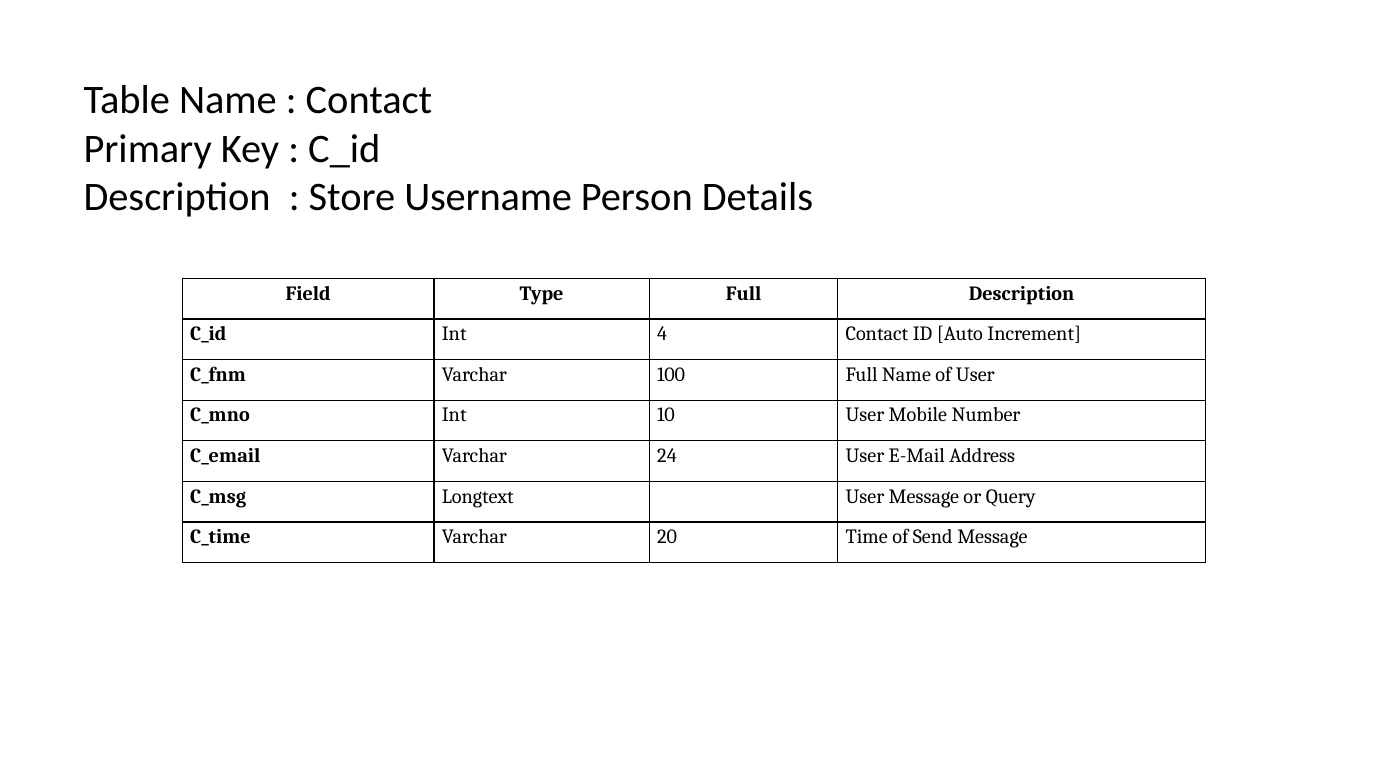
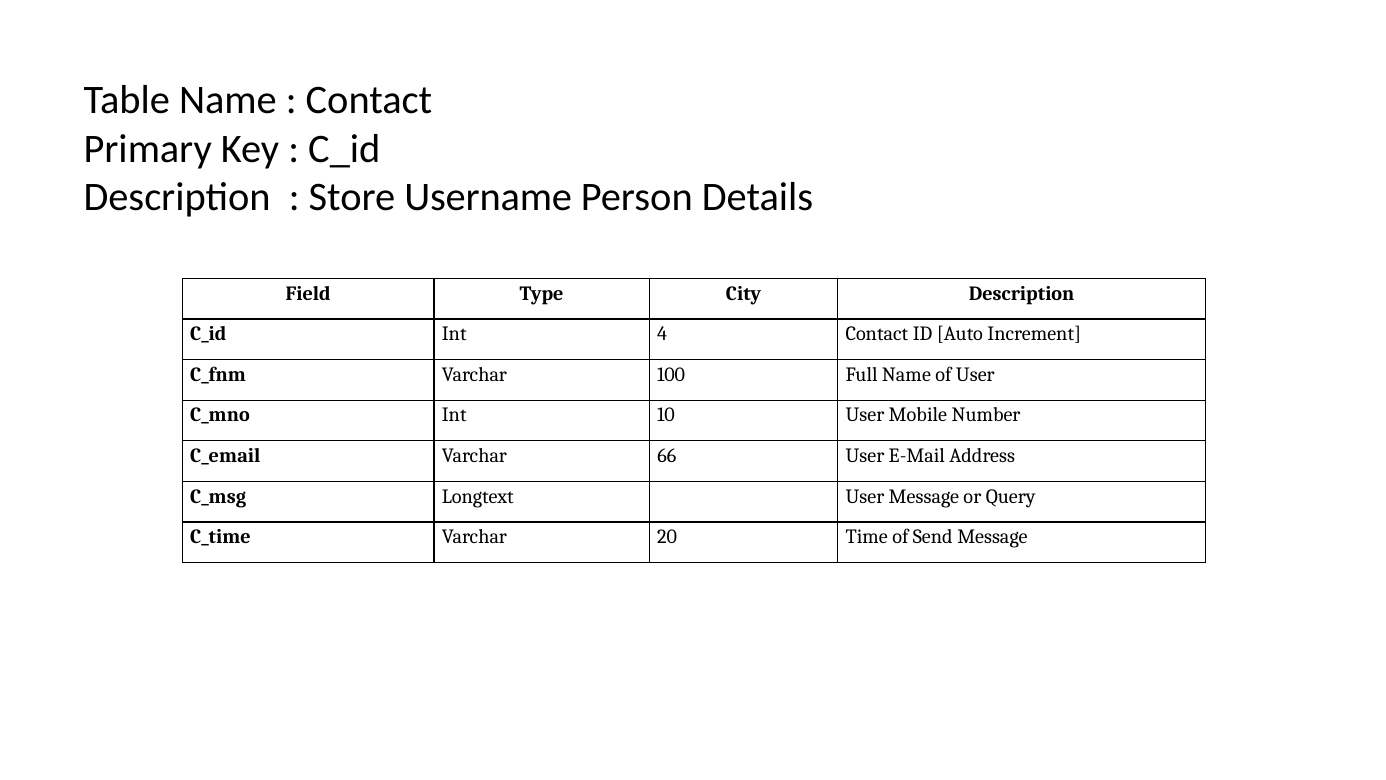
Type Full: Full -> City
24: 24 -> 66
